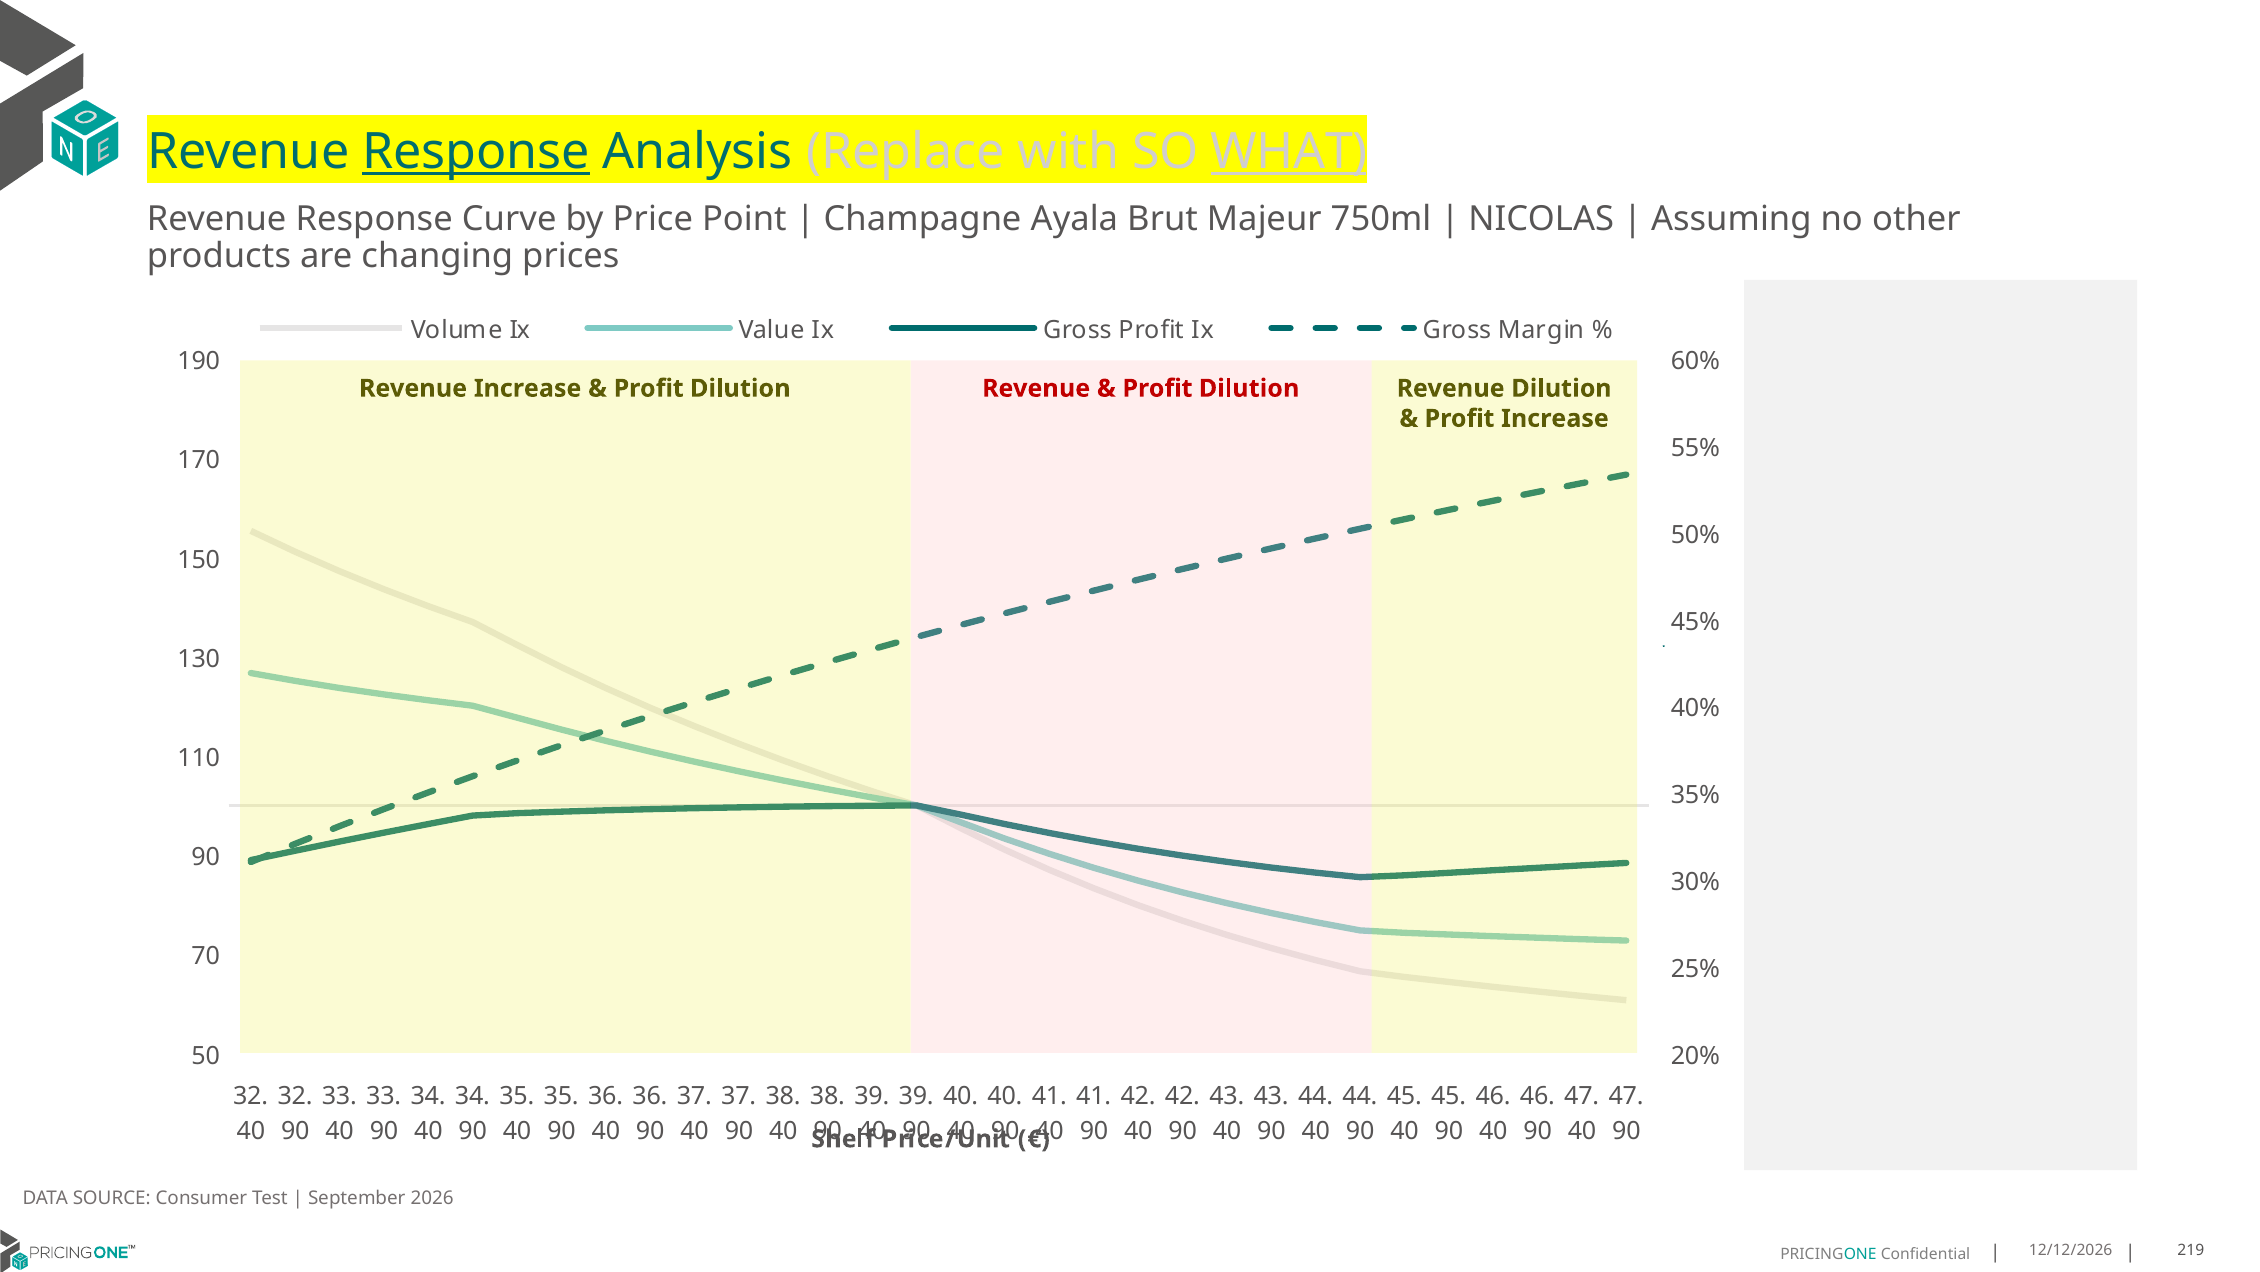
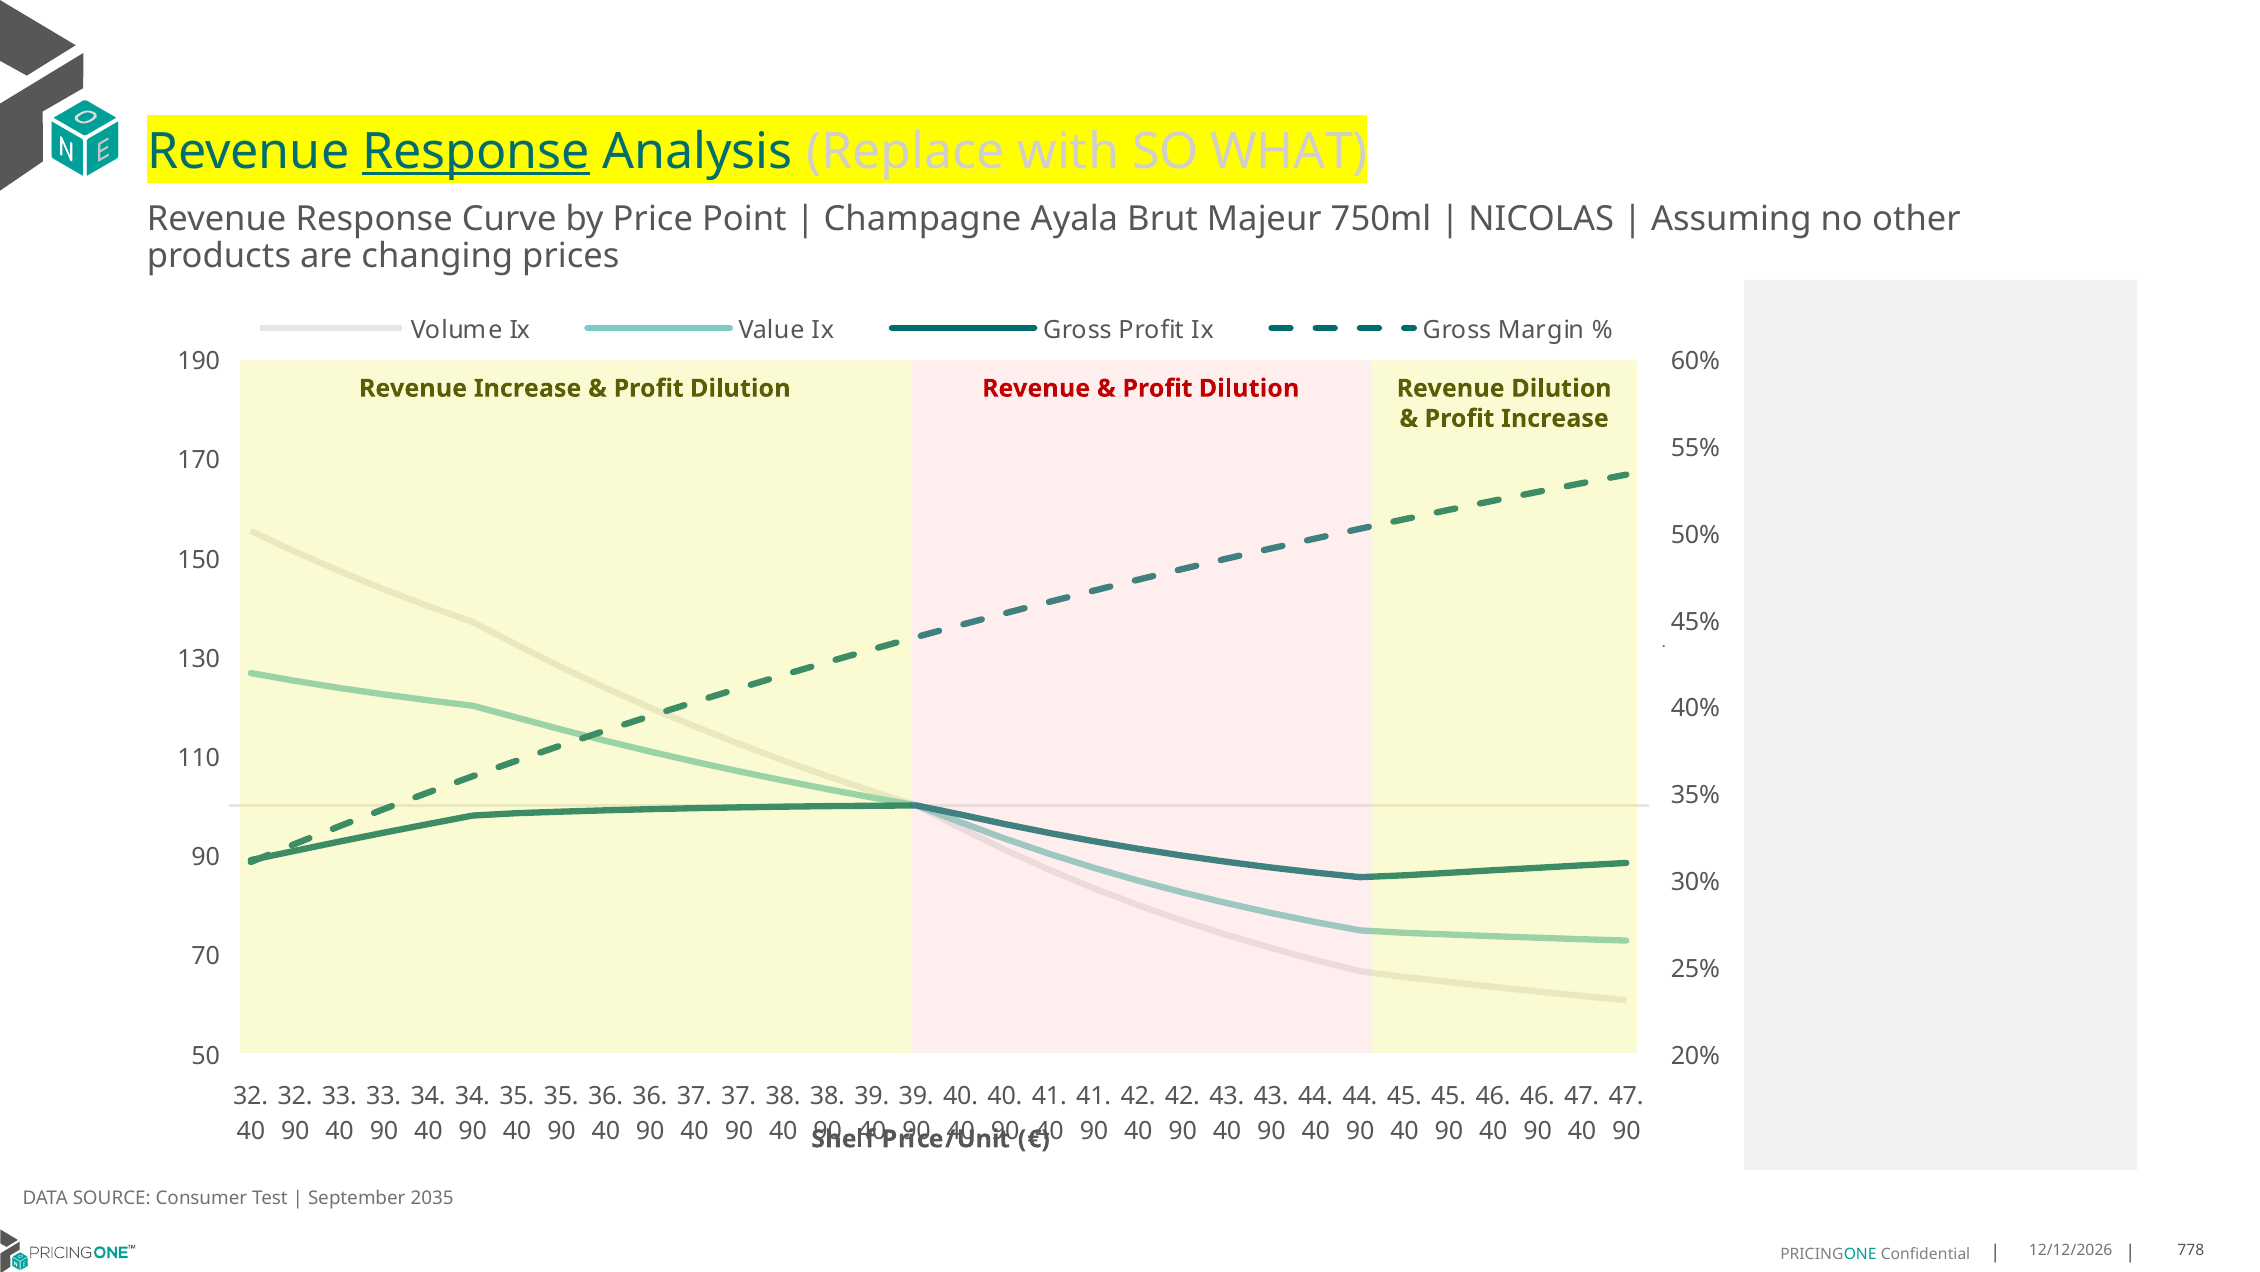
WHAT underline: present -> none
2026: 2026 -> 2035
219: 219 -> 778
